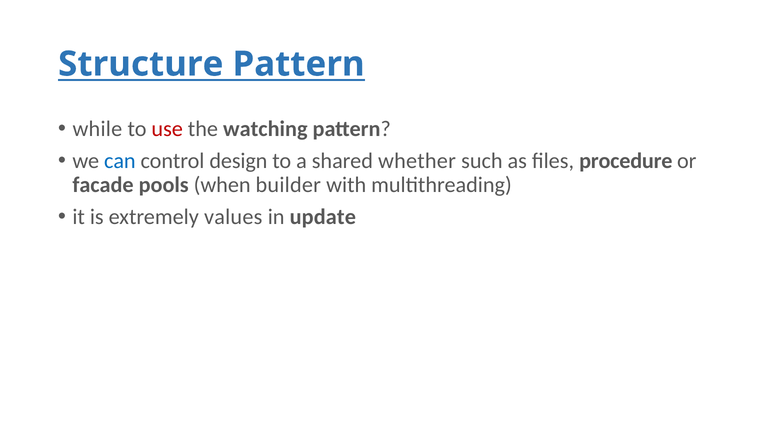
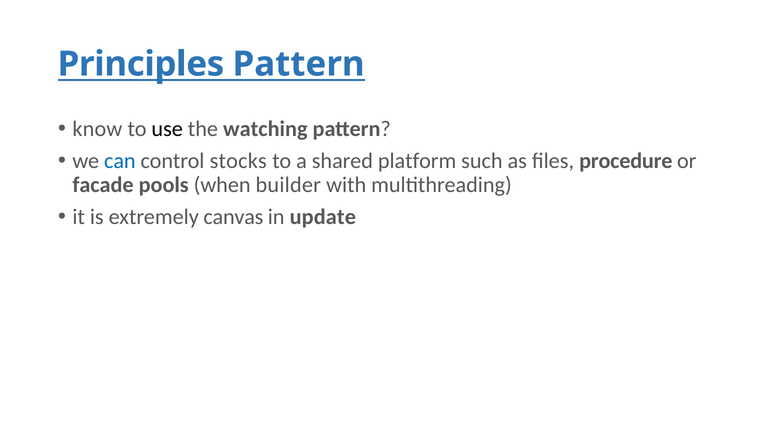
Structure: Structure -> Principles
while: while -> know
use colour: red -> black
design: design -> stocks
whether: whether -> platform
values: values -> canvas
